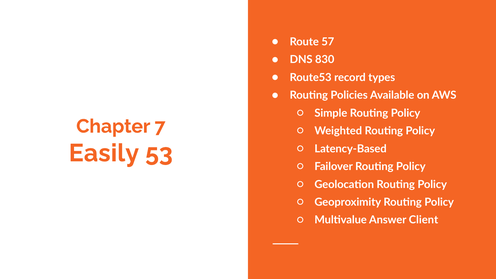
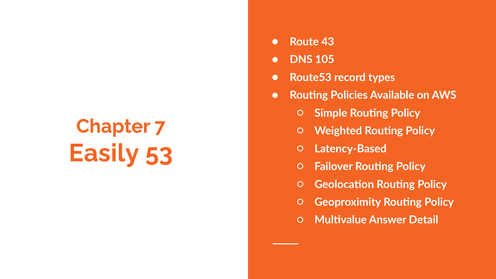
57: 57 -> 43
830: 830 -> 105
Client: Client -> Detail
